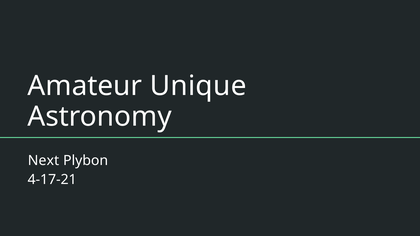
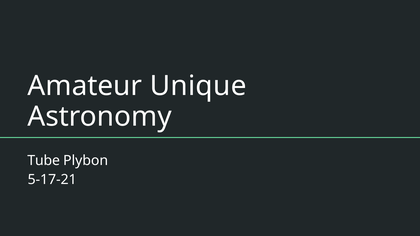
Next: Next -> Tube
4-17-21: 4-17-21 -> 5-17-21
